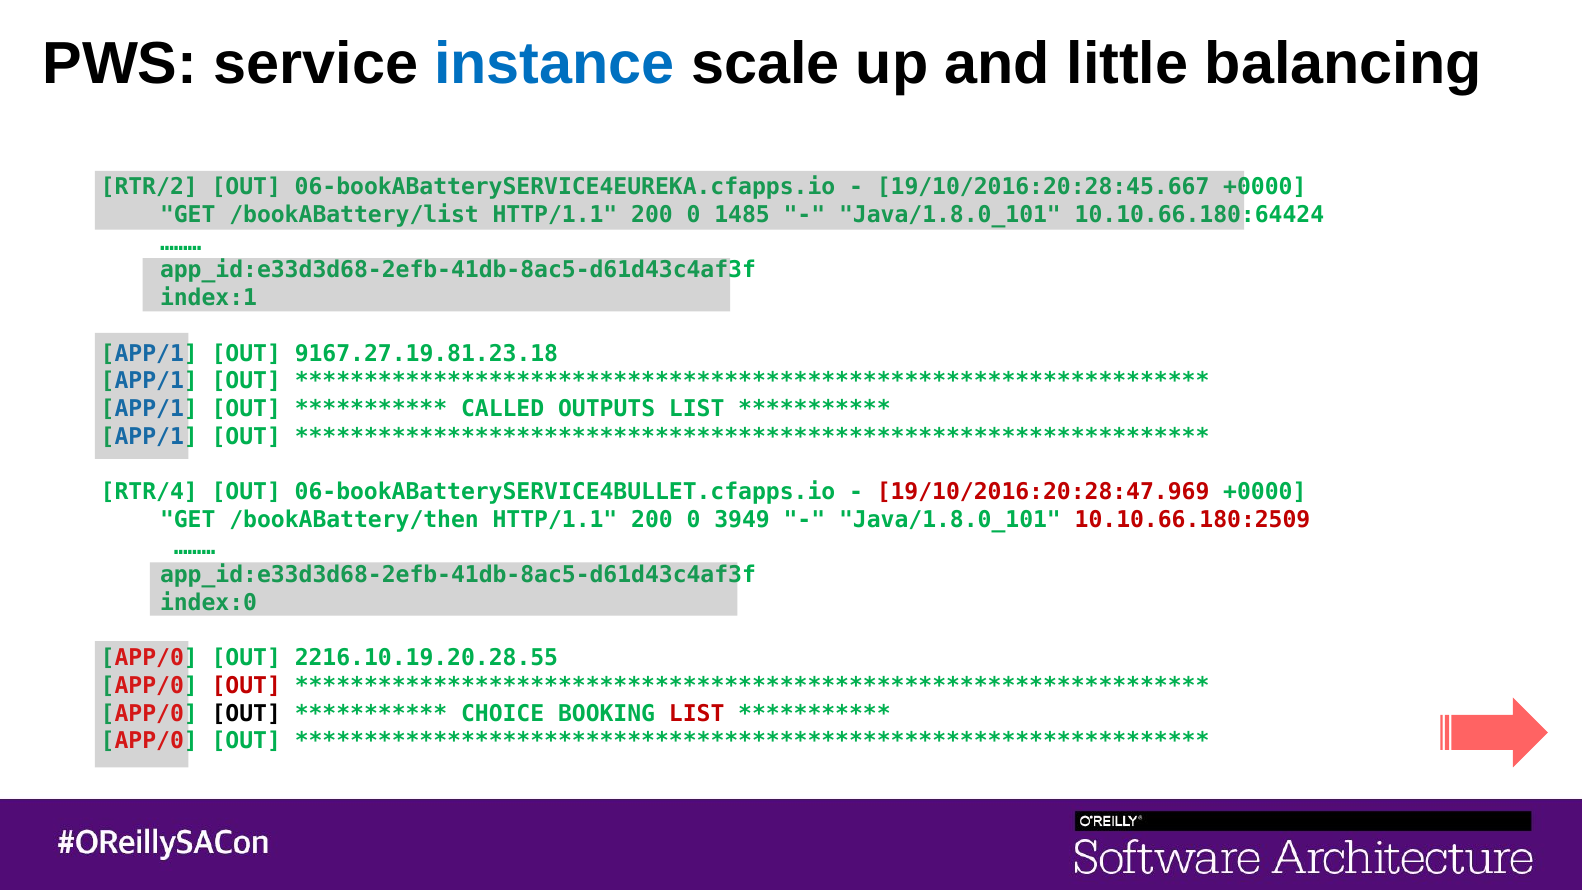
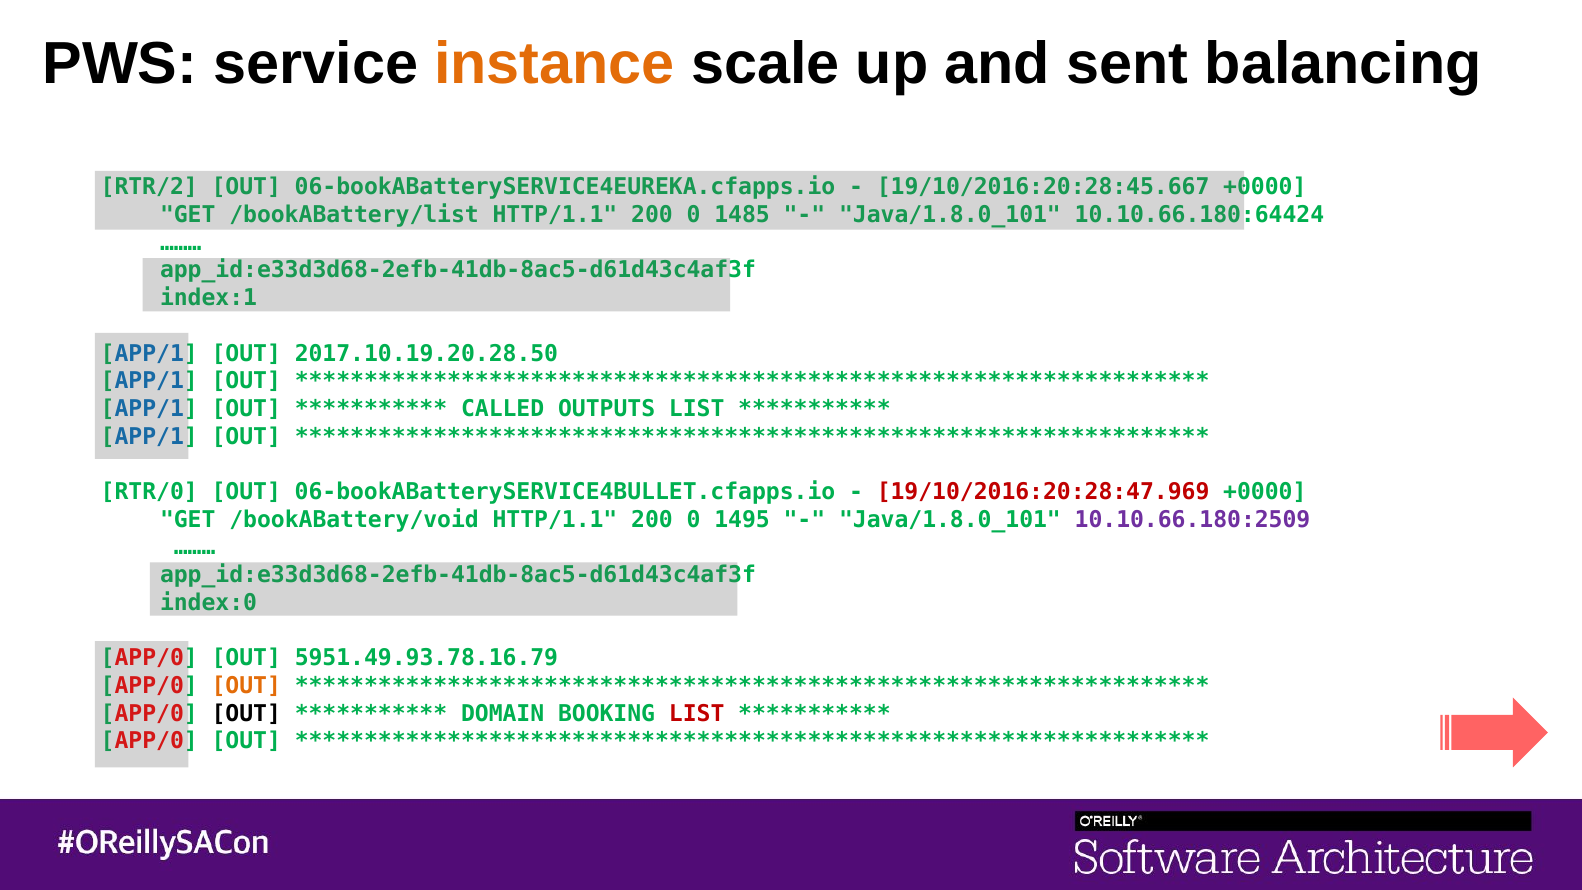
instance colour: blue -> orange
little: little -> sent
9167.27.19.81.23.18: 9167.27.19.81.23.18 -> 2017.10.19.20.28.50
RTR/4: RTR/4 -> RTR/0
/bookABattery/then: /bookABattery/then -> /bookABattery/void
3949: 3949 -> 1495
10.10.66.180:2509 colour: red -> purple
2216.10.19.20.28.55: 2216.10.19.20.28.55 -> 5951.49.93.78.16.79
OUT at (246, 686) colour: red -> orange
CHOICE: CHOICE -> DOMAIN
